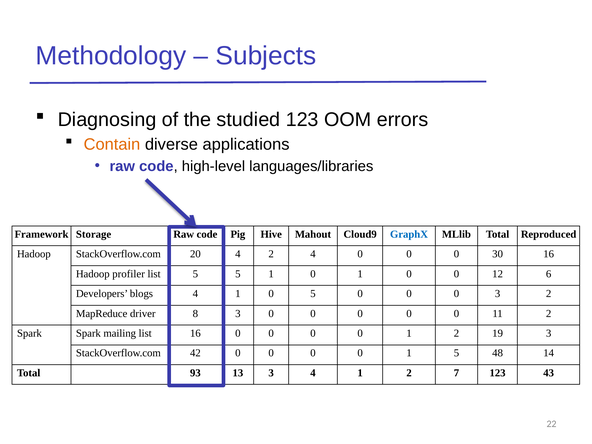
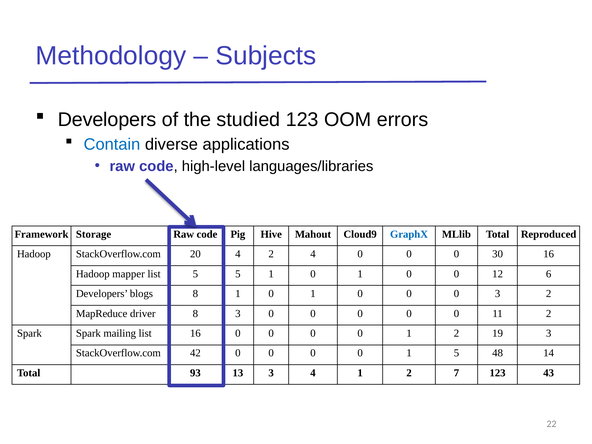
Diagnosing at (107, 120): Diagnosing -> Developers
Contain colour: orange -> blue
profiler: profiler -> mapper
blogs 4: 4 -> 8
5 at (313, 294): 5 -> 1
